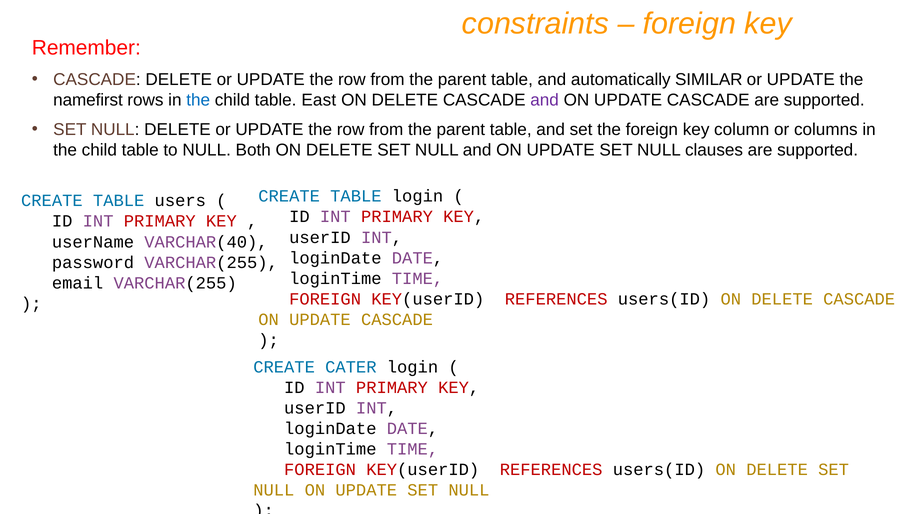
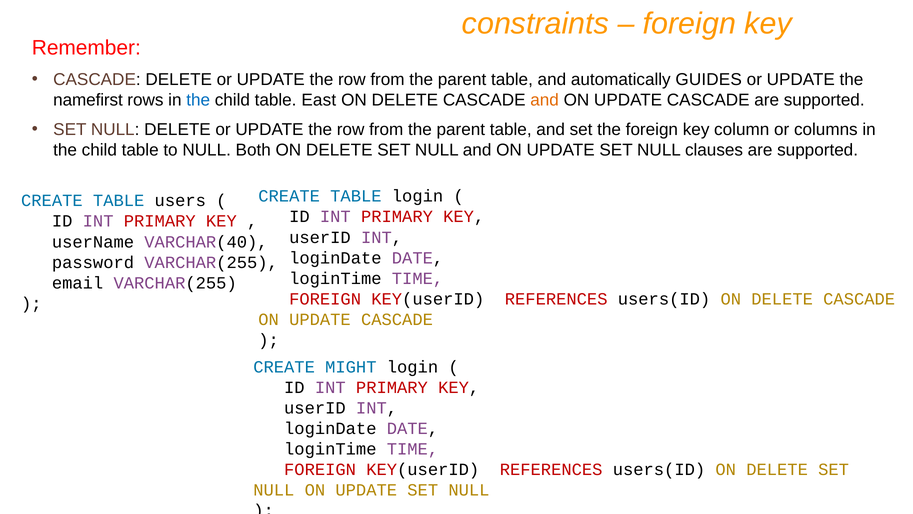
SIMILAR: SIMILAR -> GUIDES
and at (545, 100) colour: purple -> orange
CATER: CATER -> MIGHT
